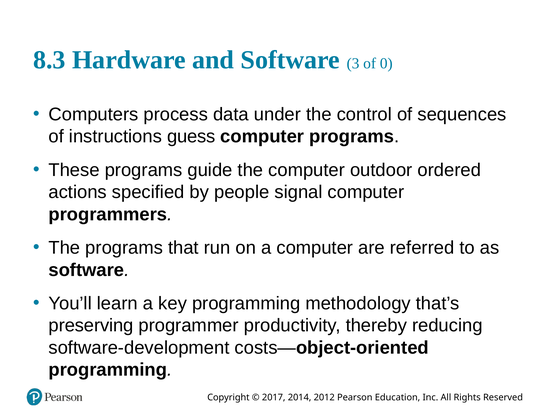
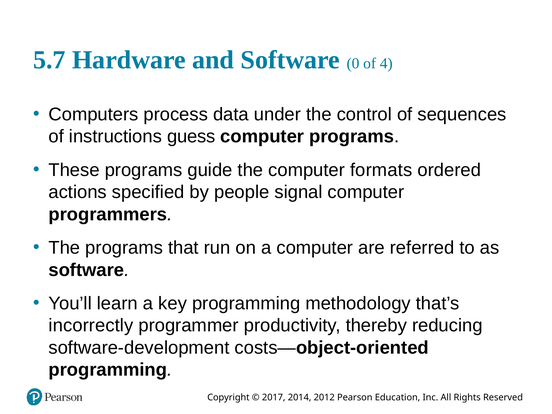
8.3: 8.3 -> 5.7
3: 3 -> 0
0: 0 -> 4
outdoor: outdoor -> formats
preserving: preserving -> incorrectly
